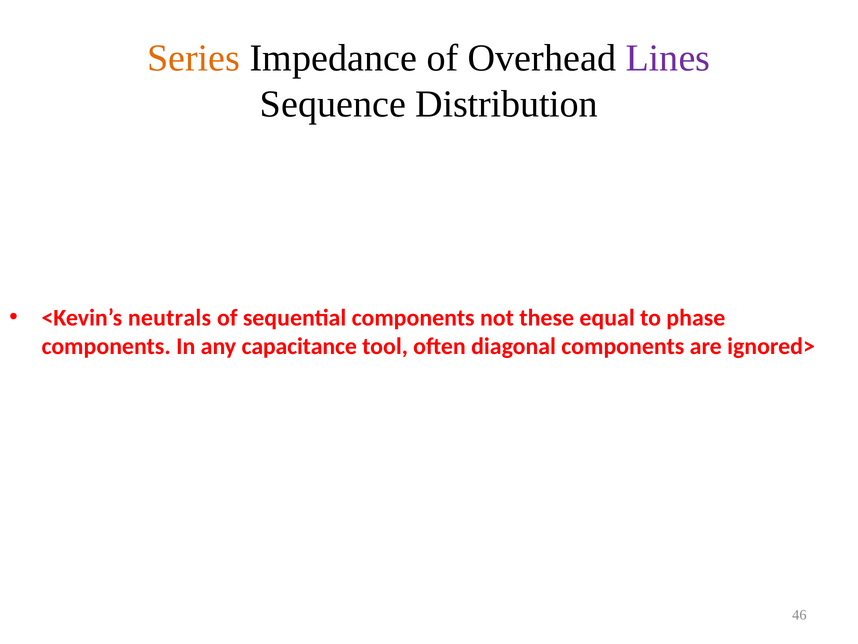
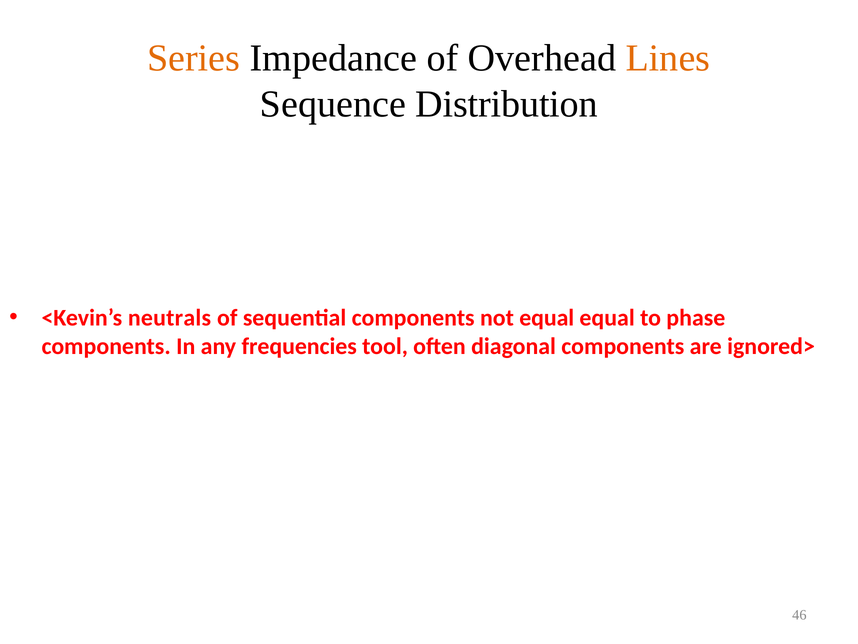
Lines colour: purple -> orange
not these: these -> equal
capacitance: capacitance -> frequencies
